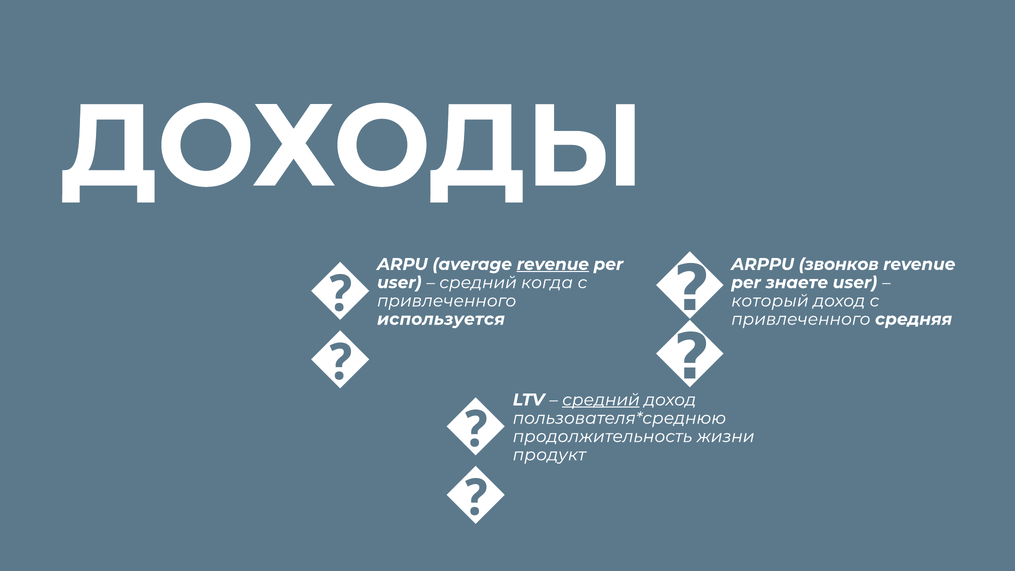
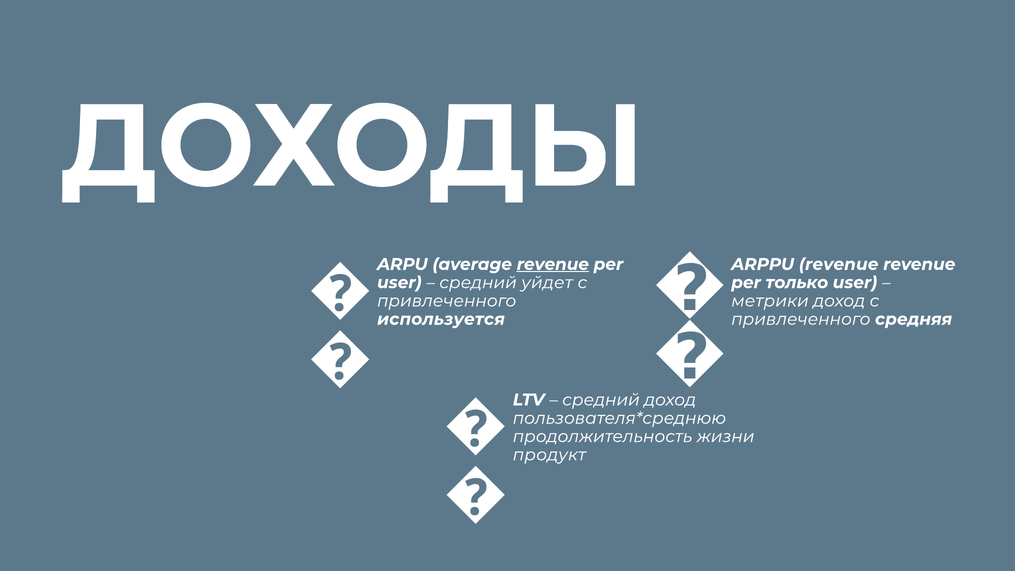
ARPPU звонков: звонков -> revenue
когда: когда -> уйдет
знаете: знаете -> только
который: который -> метрики
средний at (601, 400) underline: present -> none
